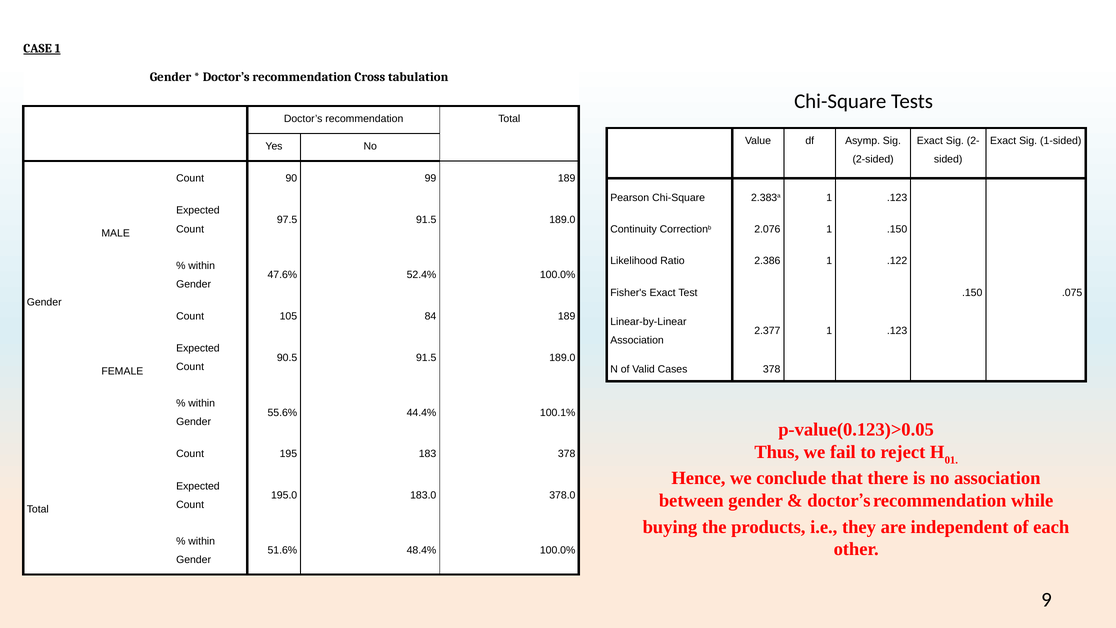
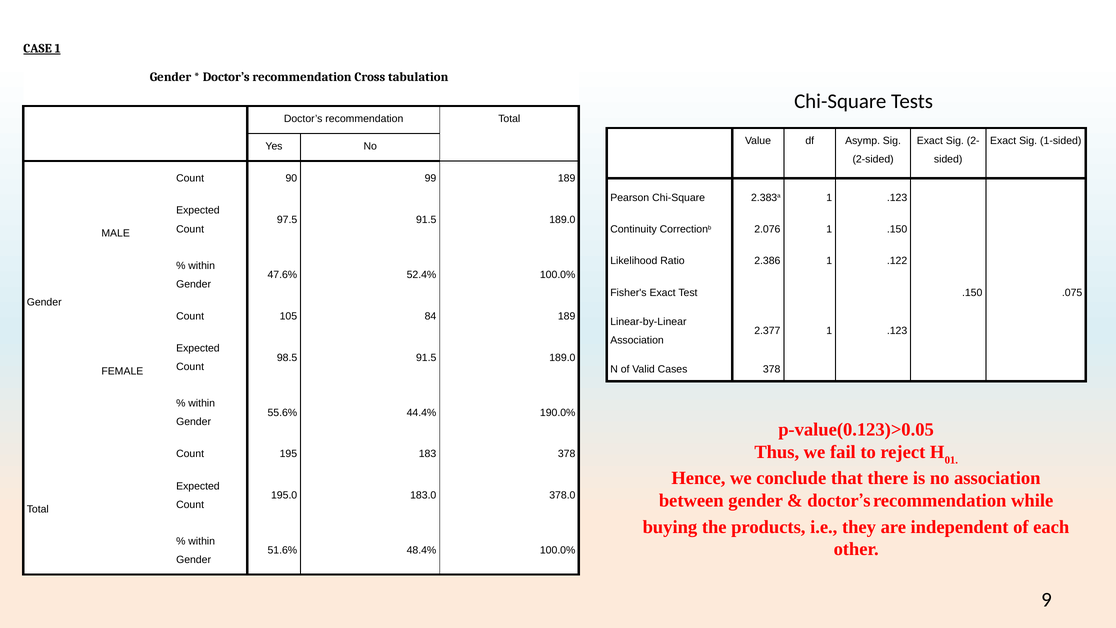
90.5: 90.5 -> 98.5
100.1%: 100.1% -> 190.0%
